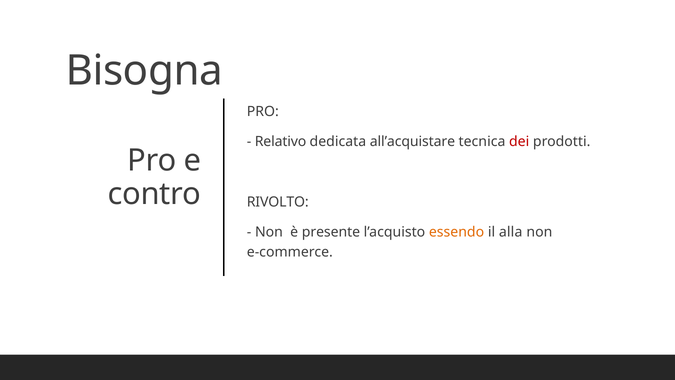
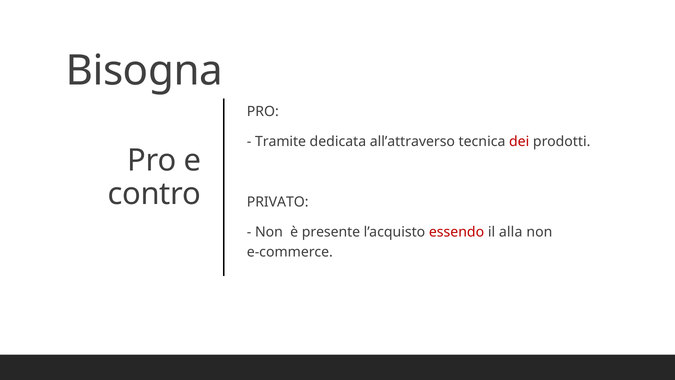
Relativo: Relativo -> Tramite
all’acquistare: all’acquistare -> all’attraverso
RIVOLTO: RIVOLTO -> PRIVATO
essendo colour: orange -> red
